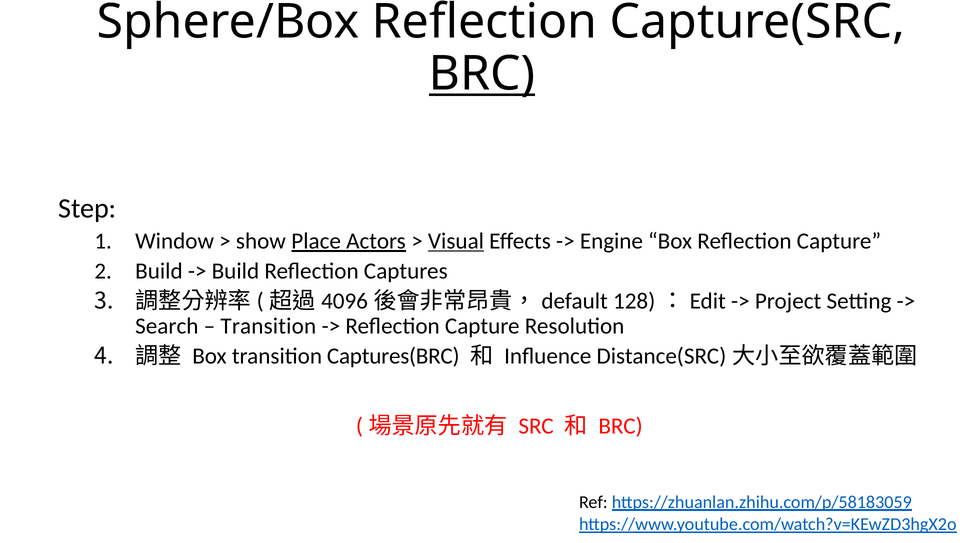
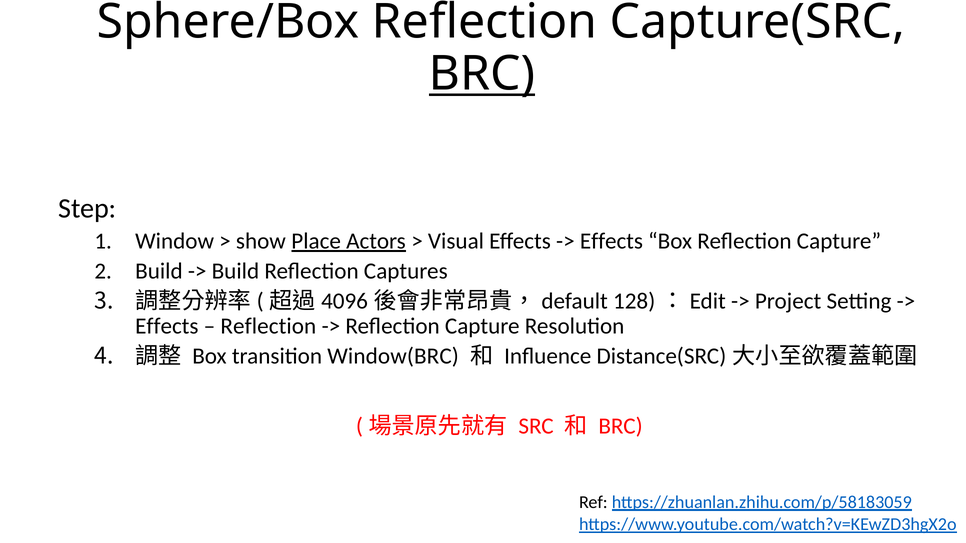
Visual underline: present -> none
Engine at (611, 241): Engine -> Effects
Search at (167, 326): Search -> Effects
Transition at (268, 326): Transition -> Reflection
Captures(BRC: Captures(BRC -> Window(BRC
